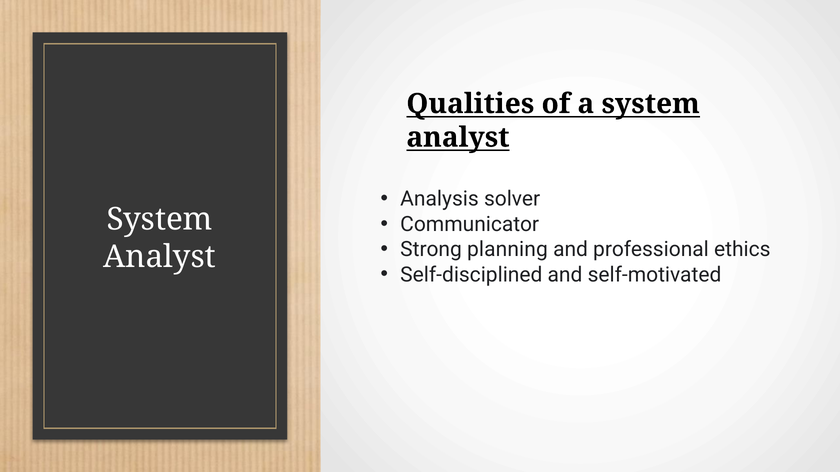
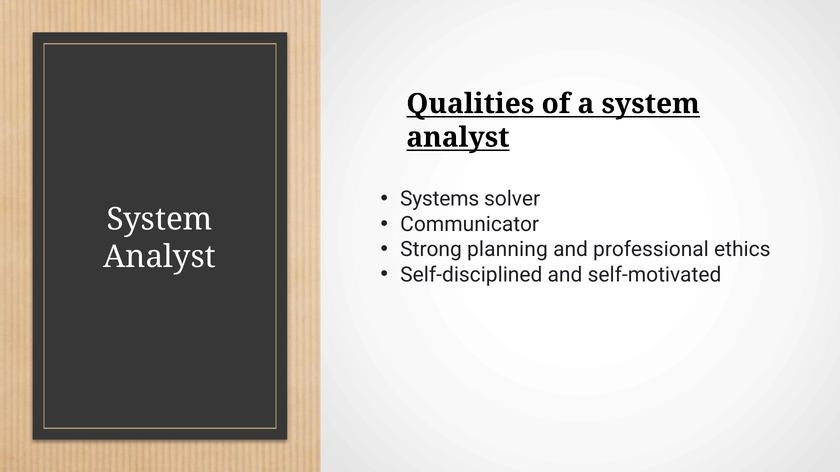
Analysis: Analysis -> Systems
